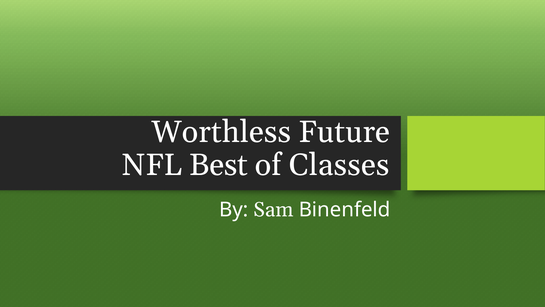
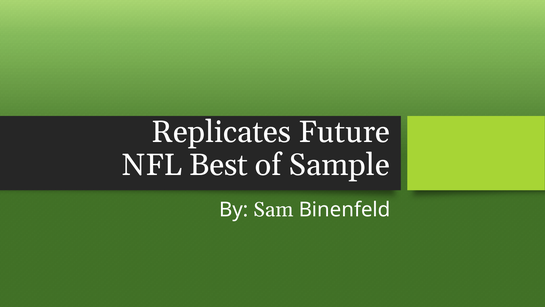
Worthless: Worthless -> Replicates
Classes: Classes -> Sample
